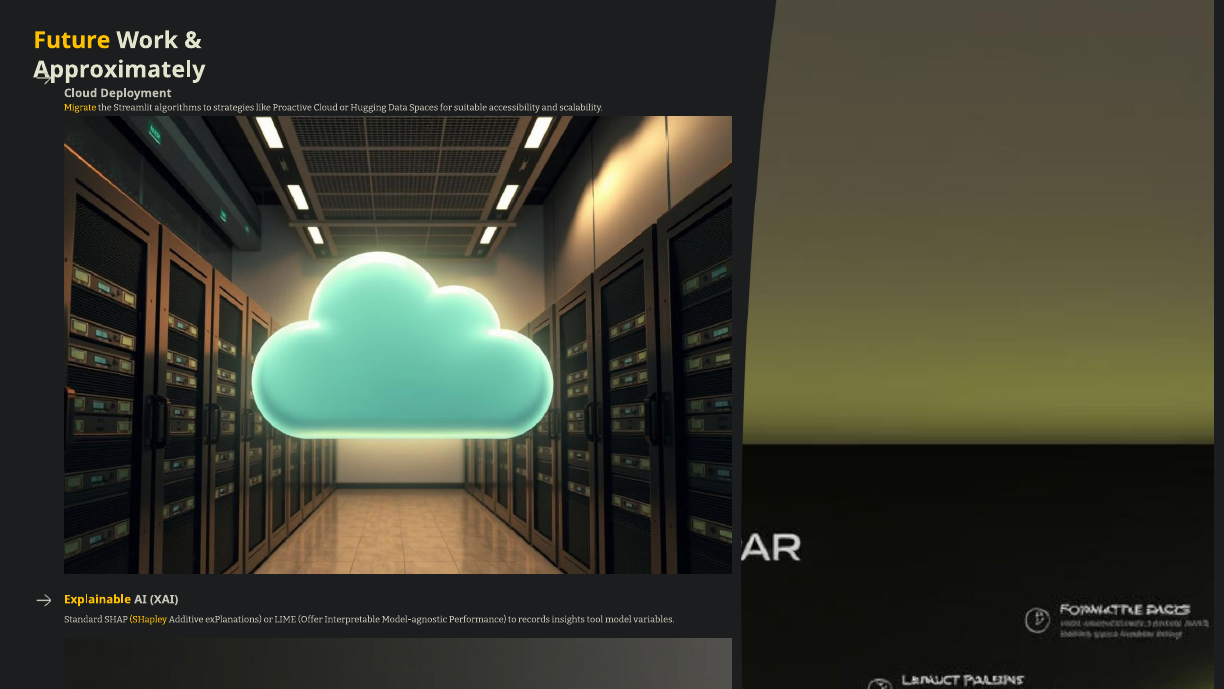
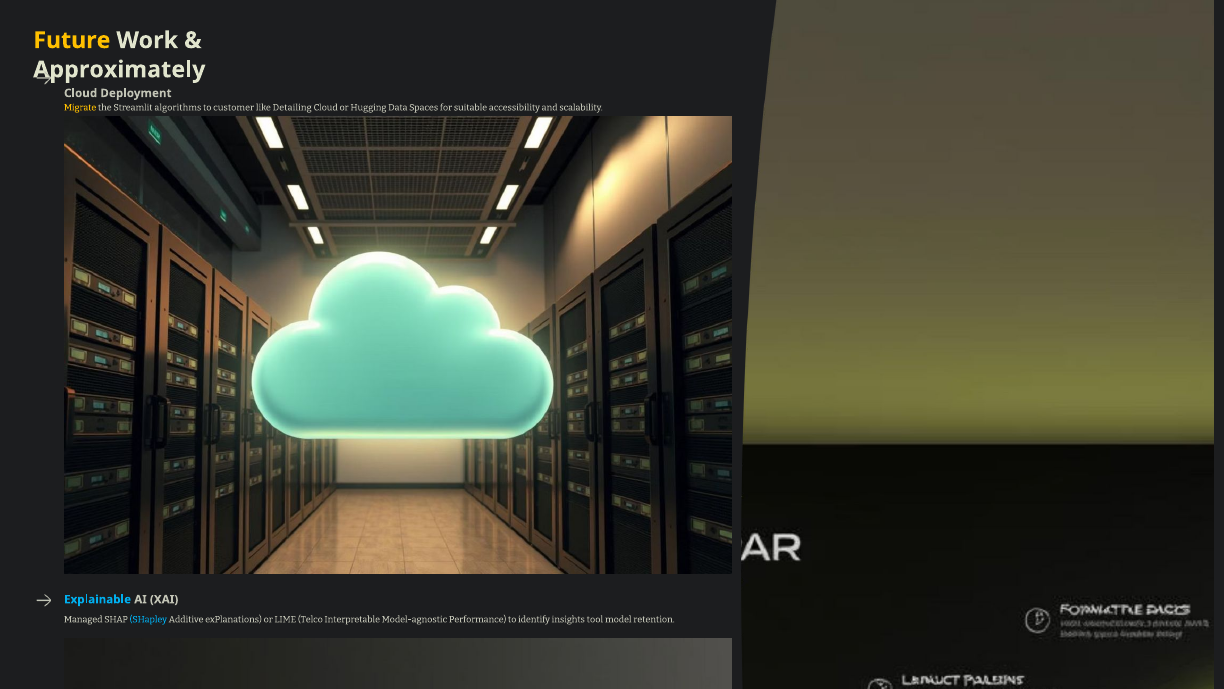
strategies: strategies -> customer
Proactive: Proactive -> Detailing
Explainable colour: yellow -> light blue
Standard: Standard -> Managed
SHapley colour: yellow -> light blue
Offer: Offer -> Telco
records: records -> identify
variables: variables -> retention
